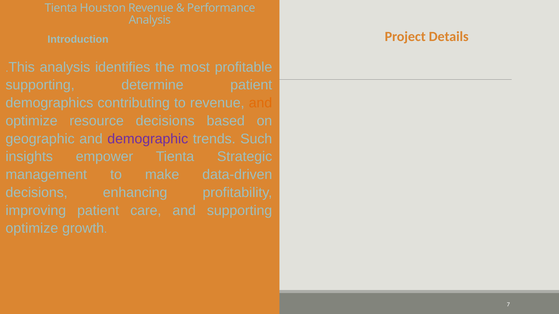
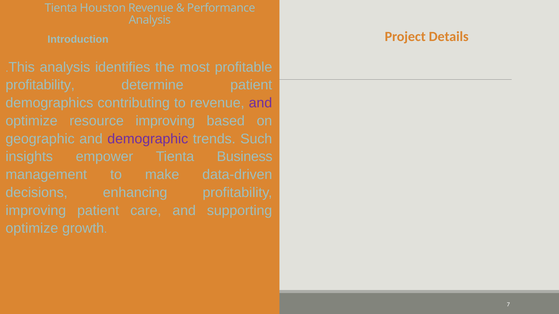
supporting at (40, 85): supporting -> profitability
and at (260, 103) colour: orange -> purple
resource decisions: decisions -> improving
Strategic: Strategic -> Business
